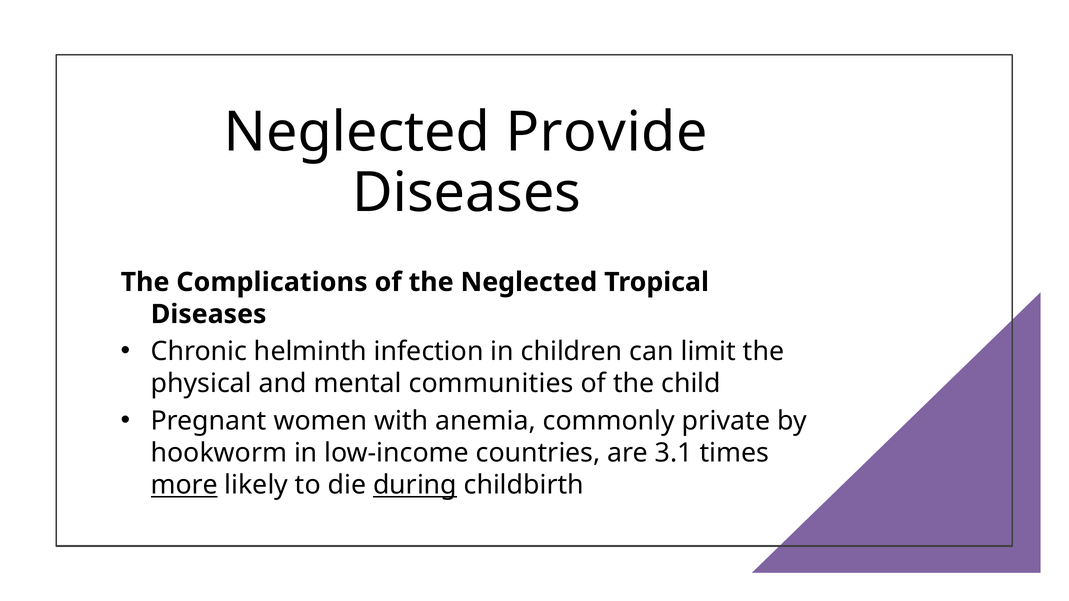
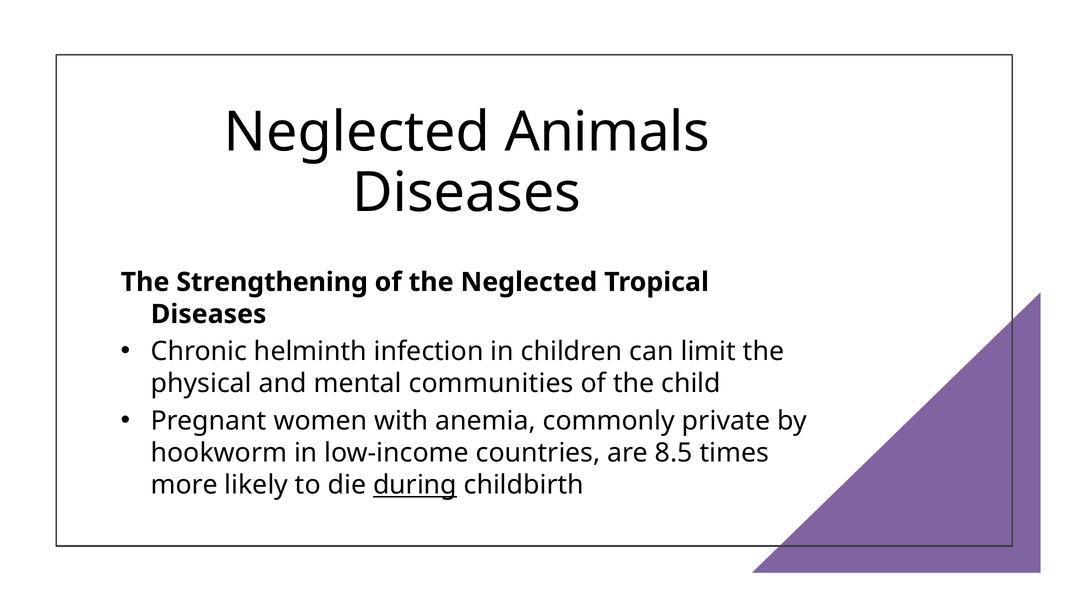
Provide: Provide -> Animals
Complications: Complications -> Strengthening
3.1: 3.1 -> 8.5
more underline: present -> none
